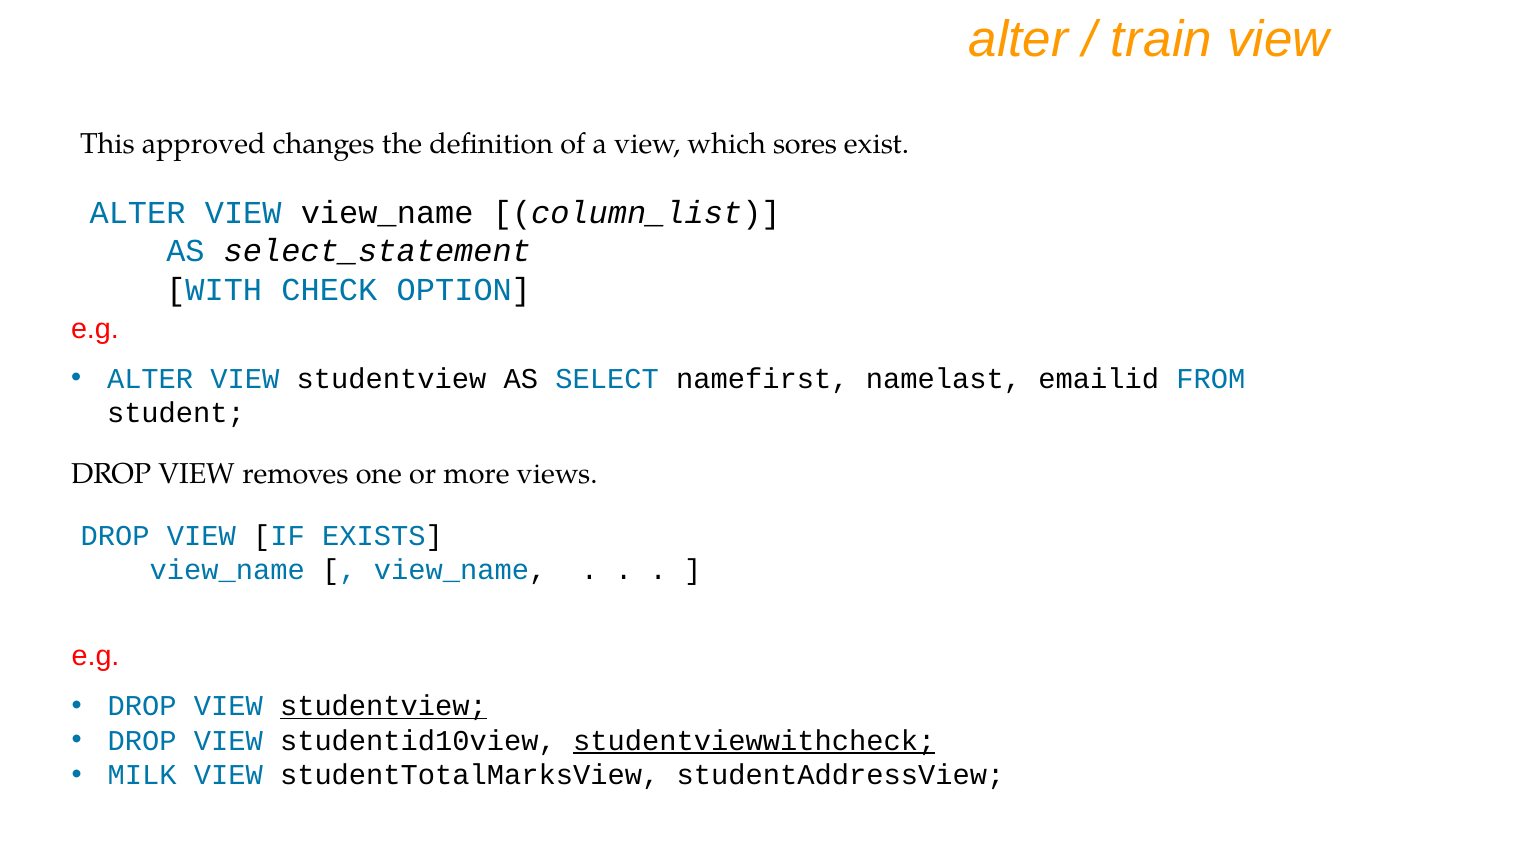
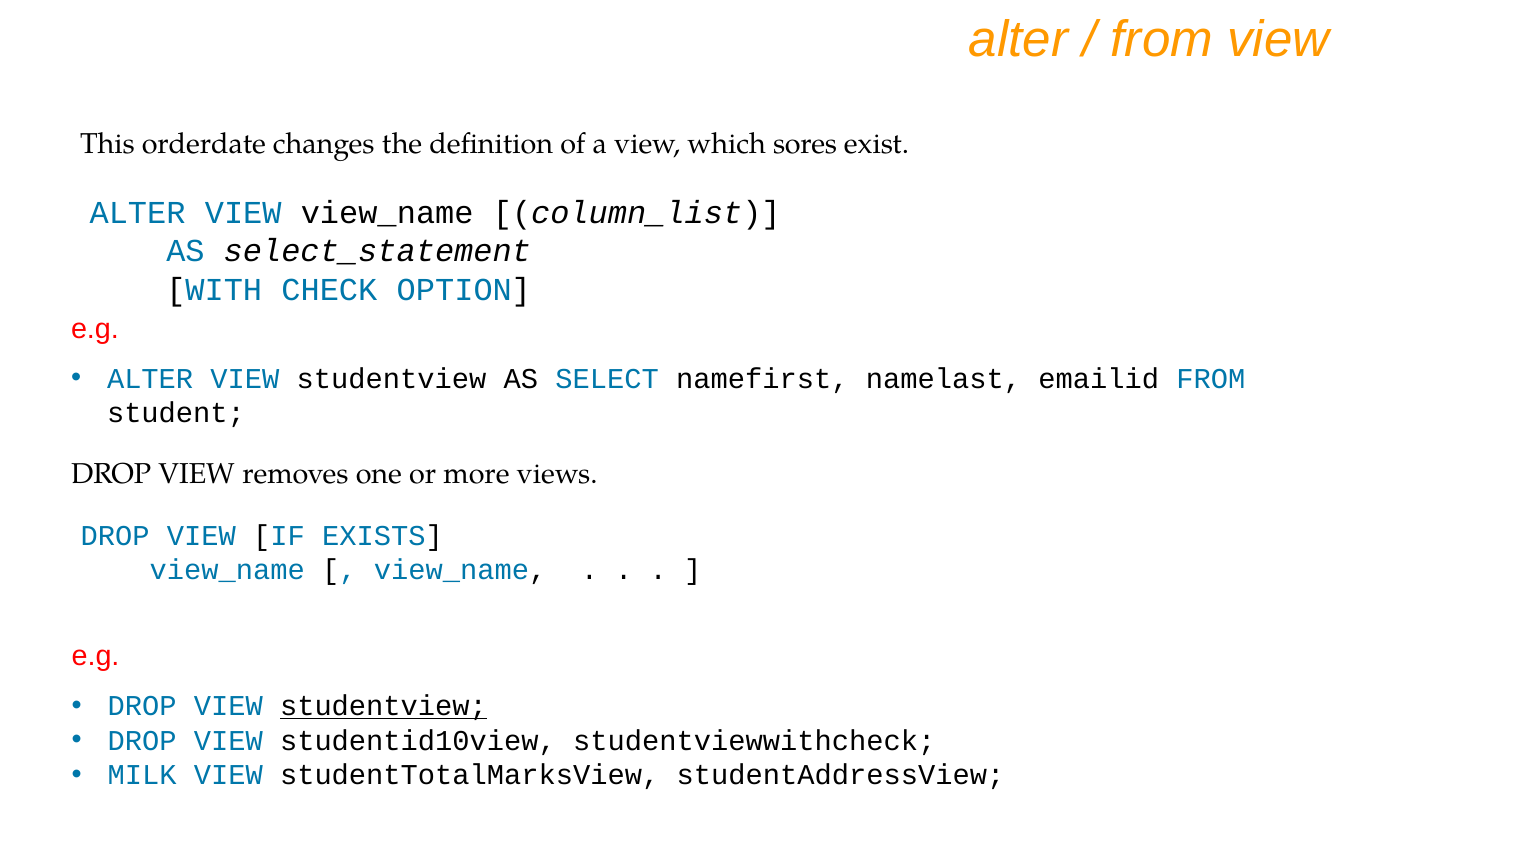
train at (1162, 40): train -> from
approved: approved -> orderdate
studentviewwithcheck underline: present -> none
